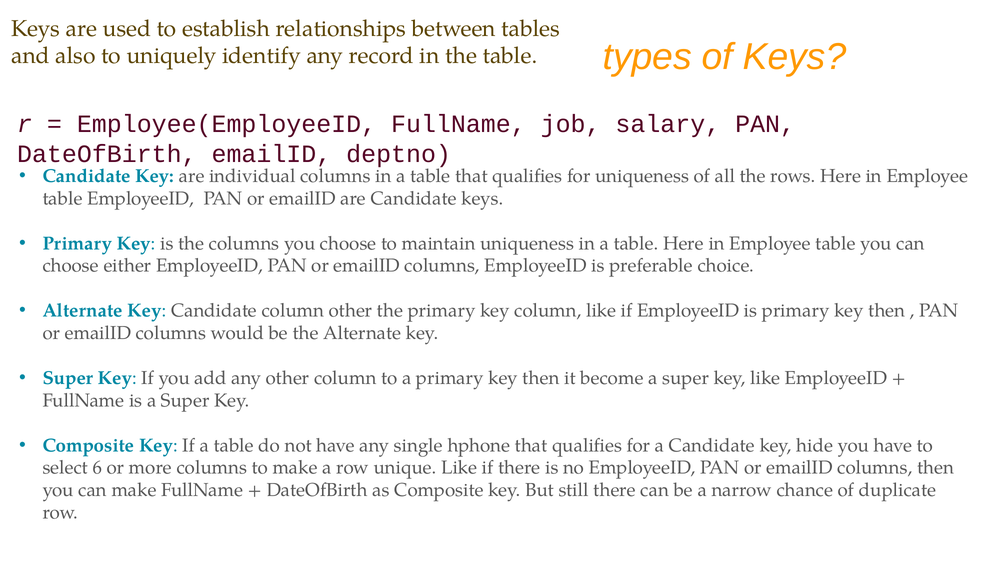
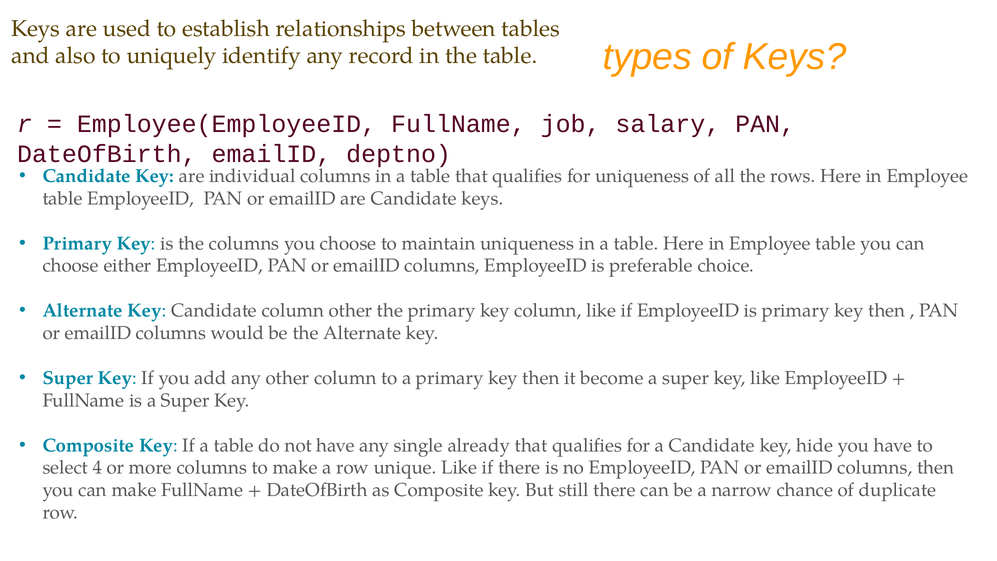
hphone: hphone -> already
6: 6 -> 4
